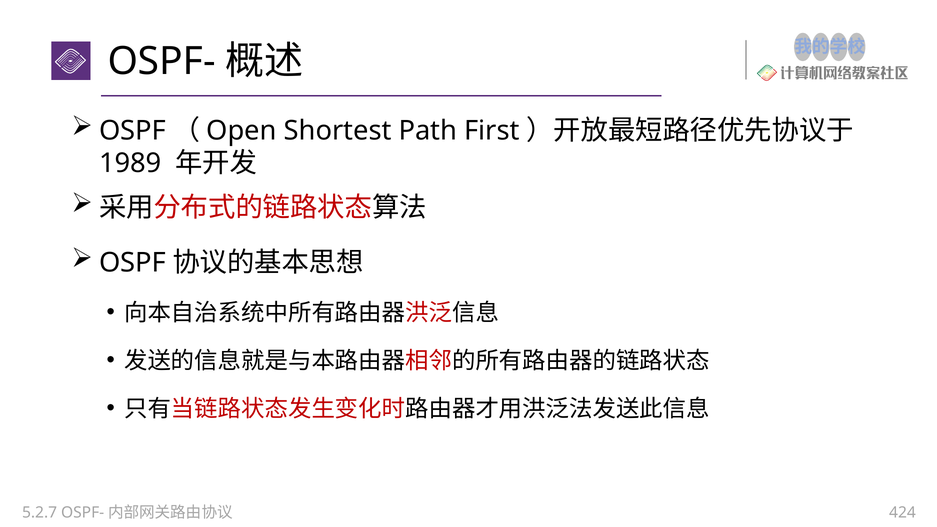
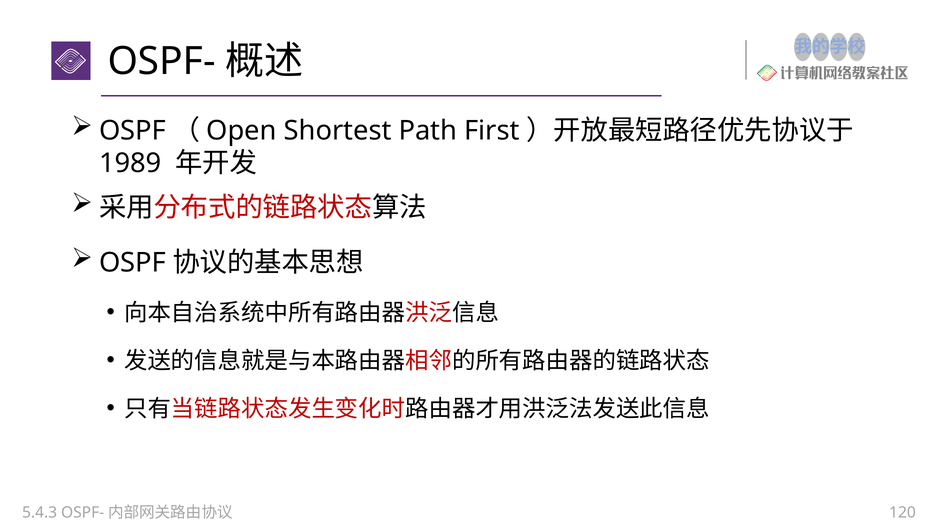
5.2.7: 5.2.7 -> 5.4.3
424: 424 -> 120
